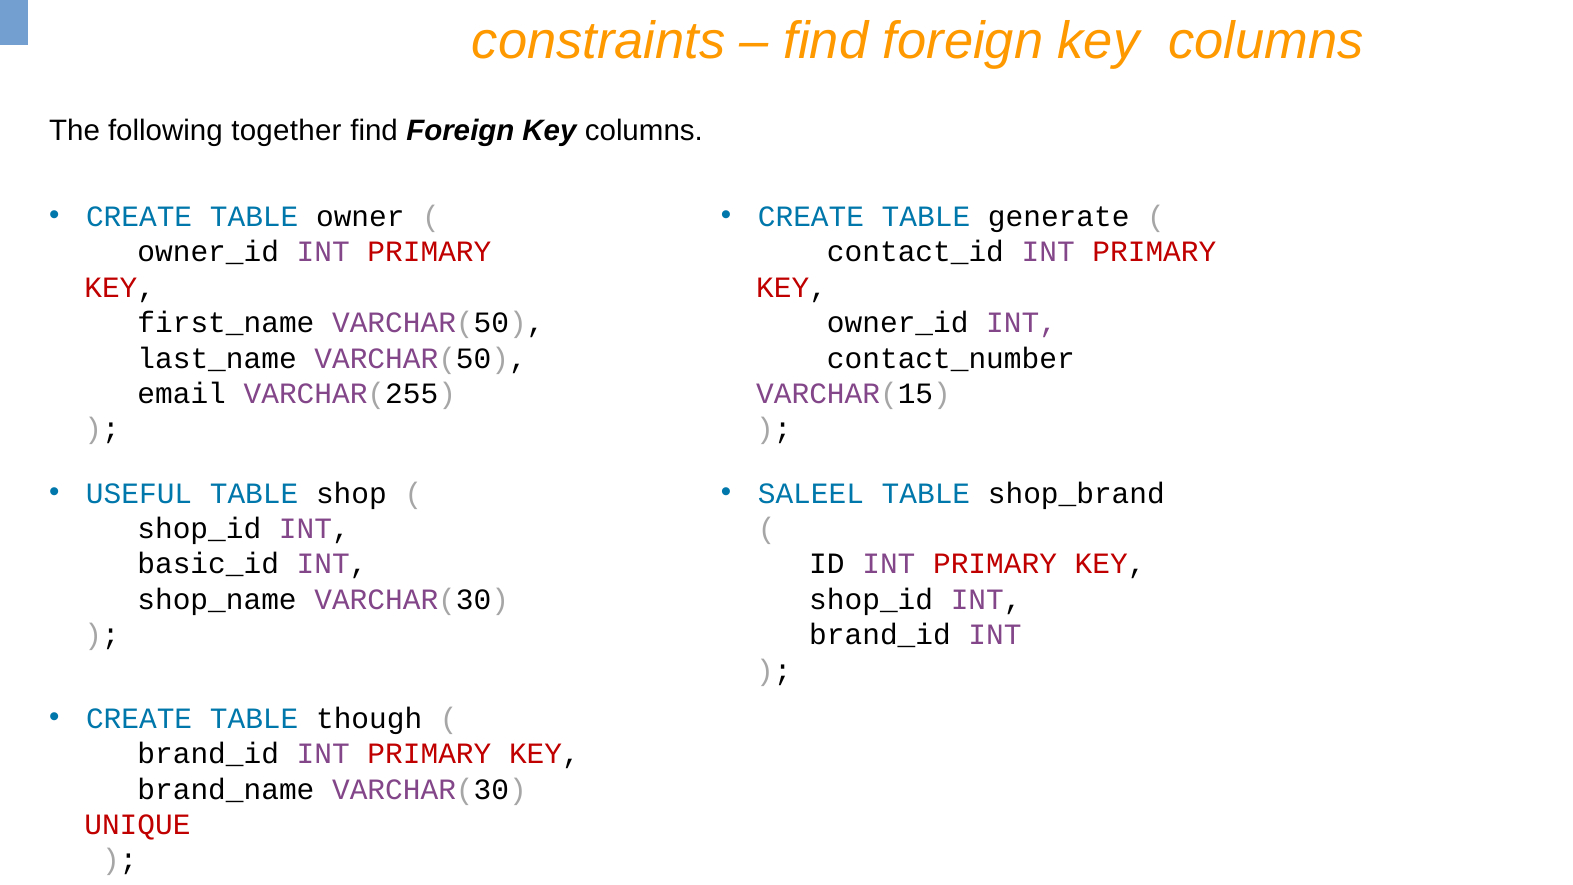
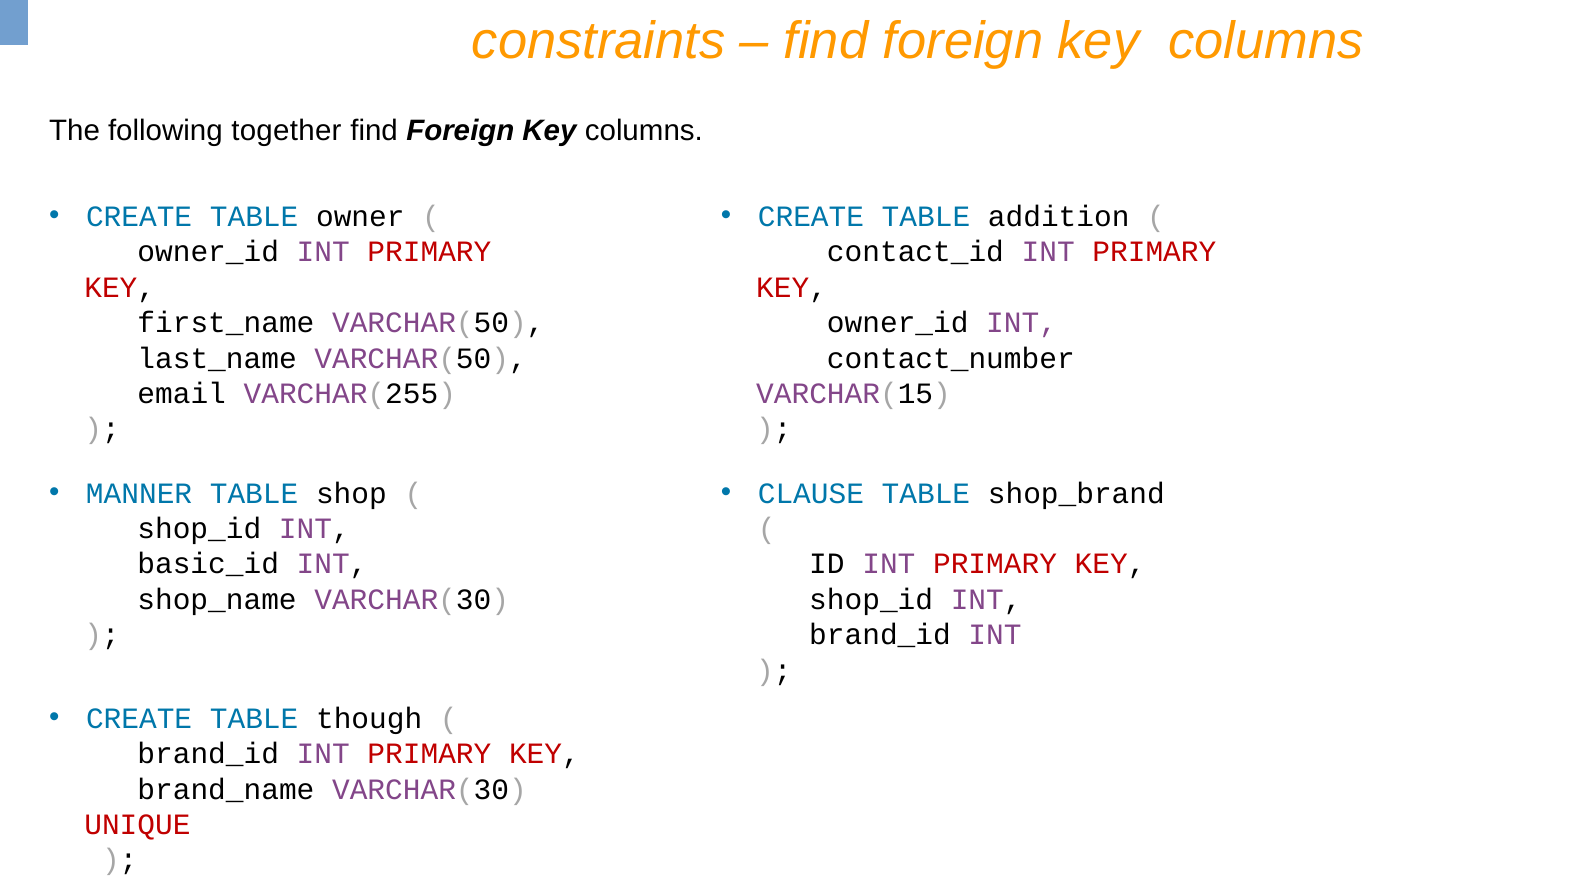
generate: generate -> addition
USEFUL: USEFUL -> MANNER
SALEEL: SALEEL -> CLAUSE
